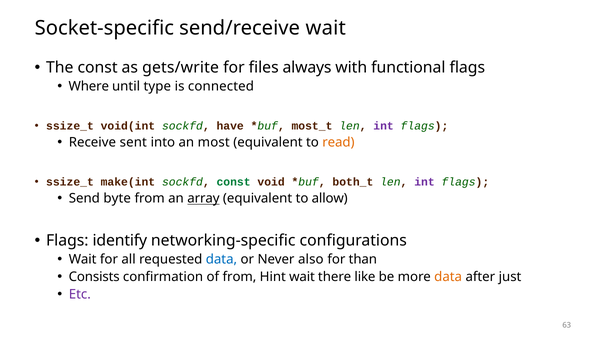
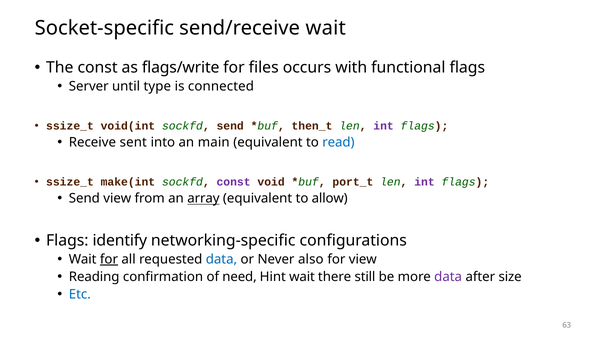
gets/write: gets/write -> flags/write
always: always -> occurs
Where: Where -> Server
sockfd have: have -> send
most_t: most_t -> then_t
most: most -> main
read colour: orange -> blue
const at (234, 182) colour: green -> purple
both_t: both_t -> port_t
Send byte: byte -> view
for at (109, 259) underline: none -> present
for than: than -> view
Consists: Consists -> Reading
of from: from -> need
like: like -> still
data at (448, 277) colour: orange -> purple
just: just -> size
Etc colour: purple -> blue
